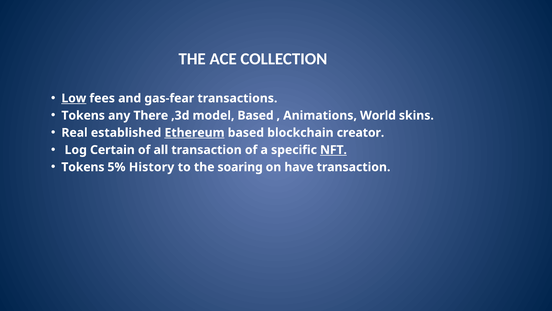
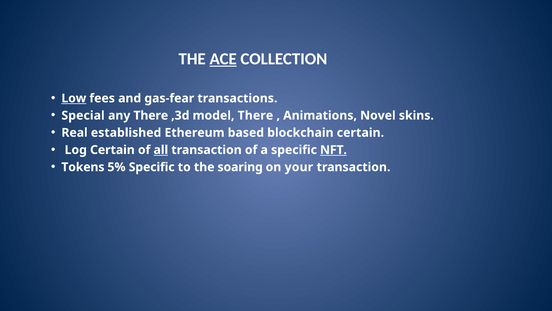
ACE underline: none -> present
Tokens at (83, 115): Tokens -> Special
model Based: Based -> There
World: World -> Novel
Ethereum underline: present -> none
blockchain creator: creator -> certain
all underline: none -> present
5% History: History -> Specific
have: have -> your
